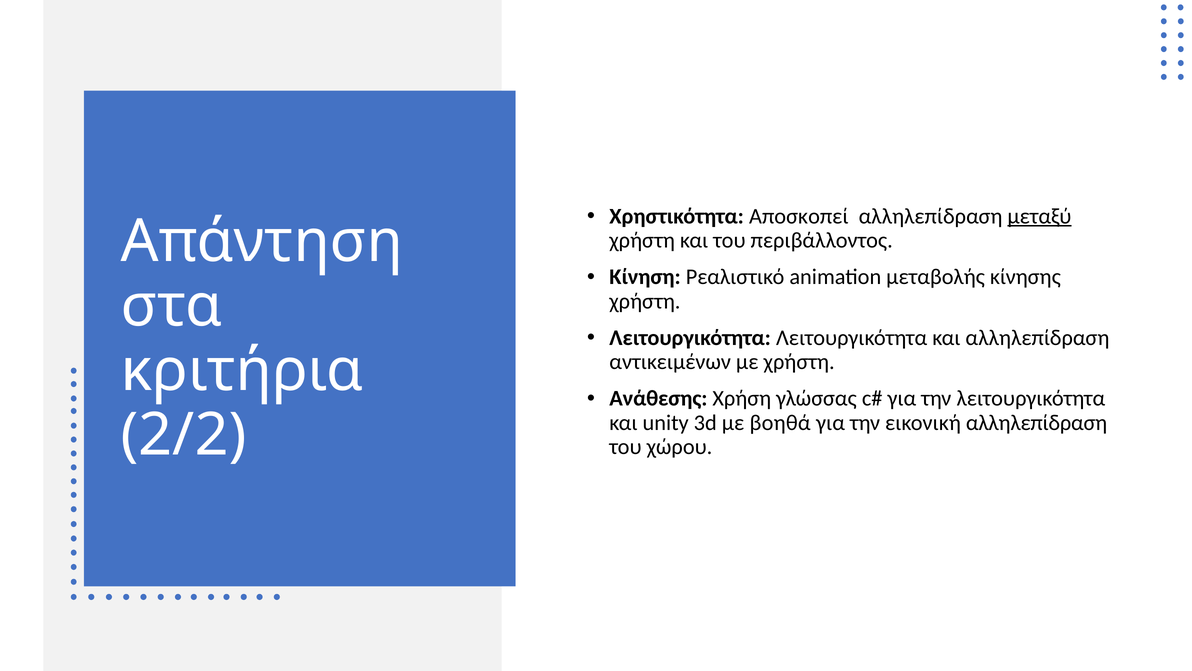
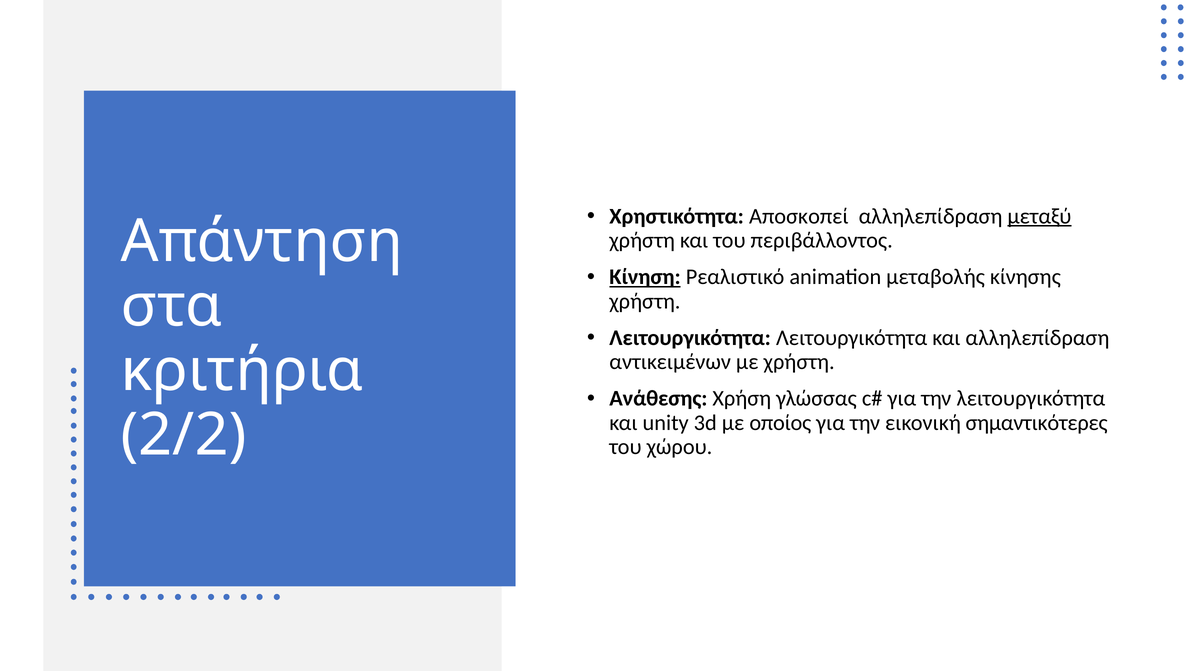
Κίνηση underline: none -> present
βοηθά: βοηθά -> οποίος
εικονική αλληλεπίδραση: αλληλεπίδραση -> σημαντικότερες
